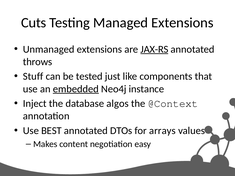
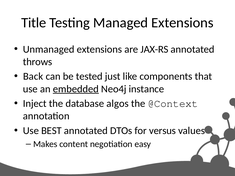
Cuts: Cuts -> Title
JAX-RS underline: present -> none
Stuff: Stuff -> Back
arrays: arrays -> versus
